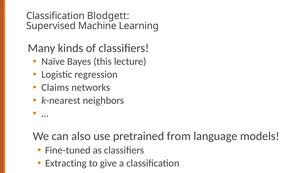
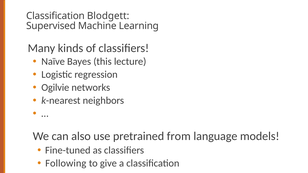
Claims: Claims -> Ogilvie
Extracting: Extracting -> Following
